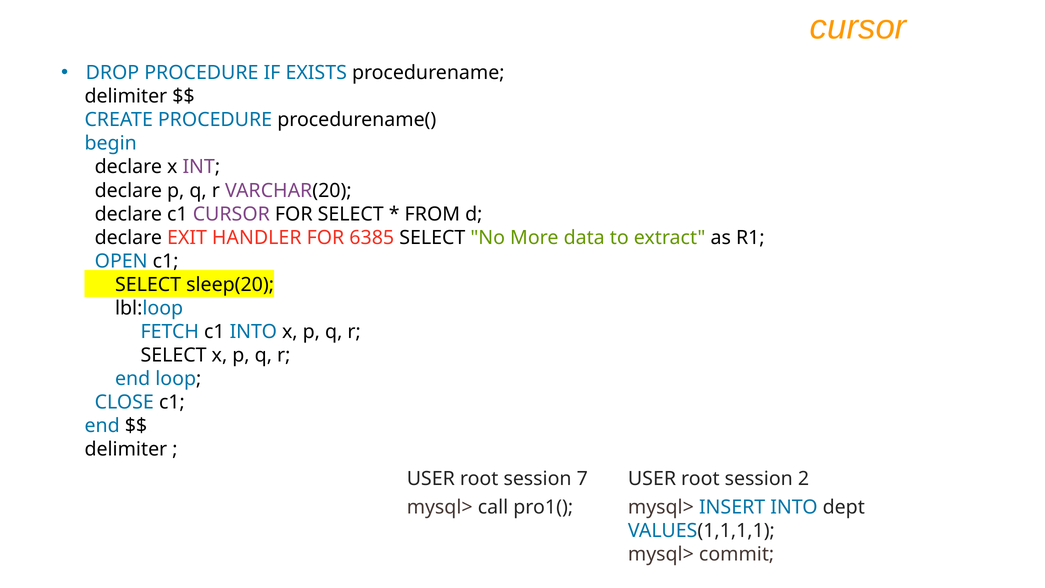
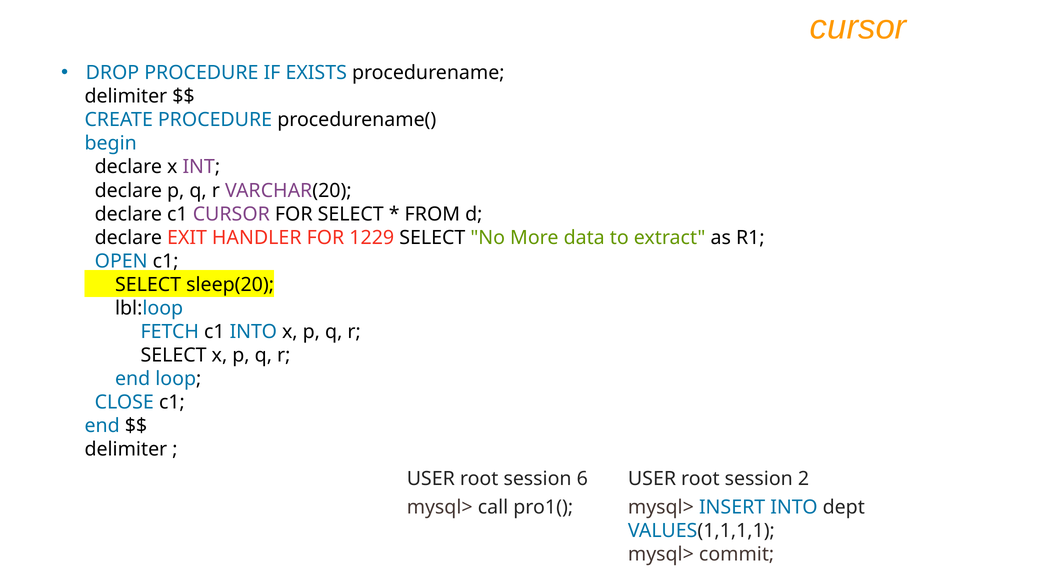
6385: 6385 -> 1229
7: 7 -> 6
